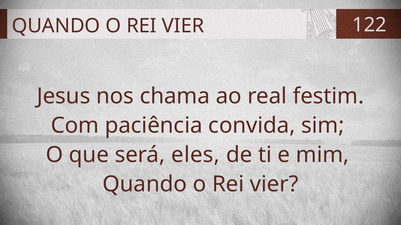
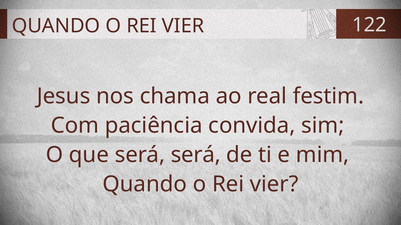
será eles: eles -> será
